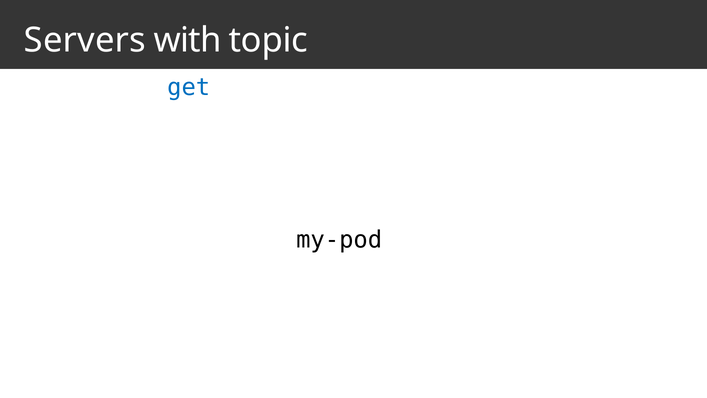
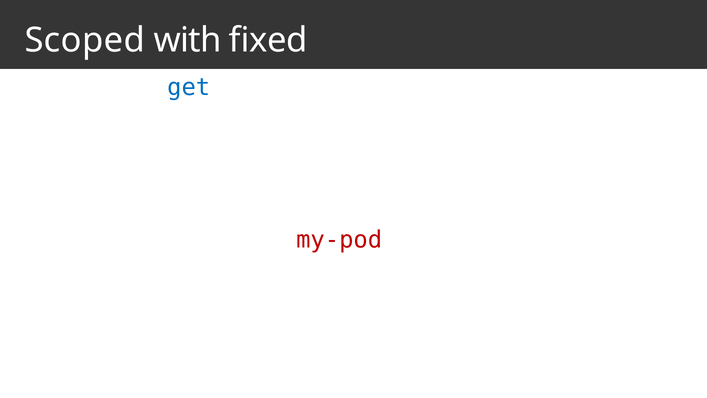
Servers: Servers -> Scoped
topic: topic -> fixed
my-pod at (339, 240) colour: black -> red
